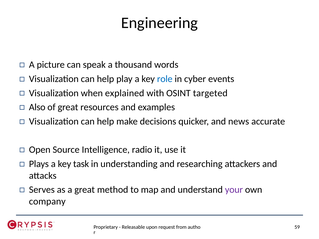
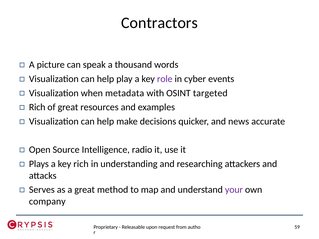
Engineering: Engineering -> Contractors
role colour: blue -> purple
explained: explained -> metadata
Also at (37, 107): Also -> Rich
key task: task -> rich
